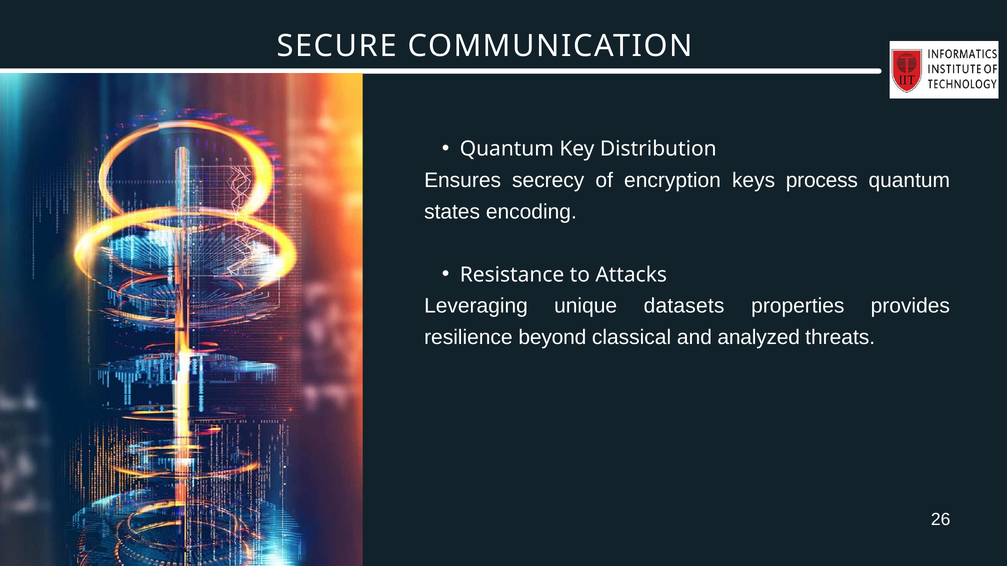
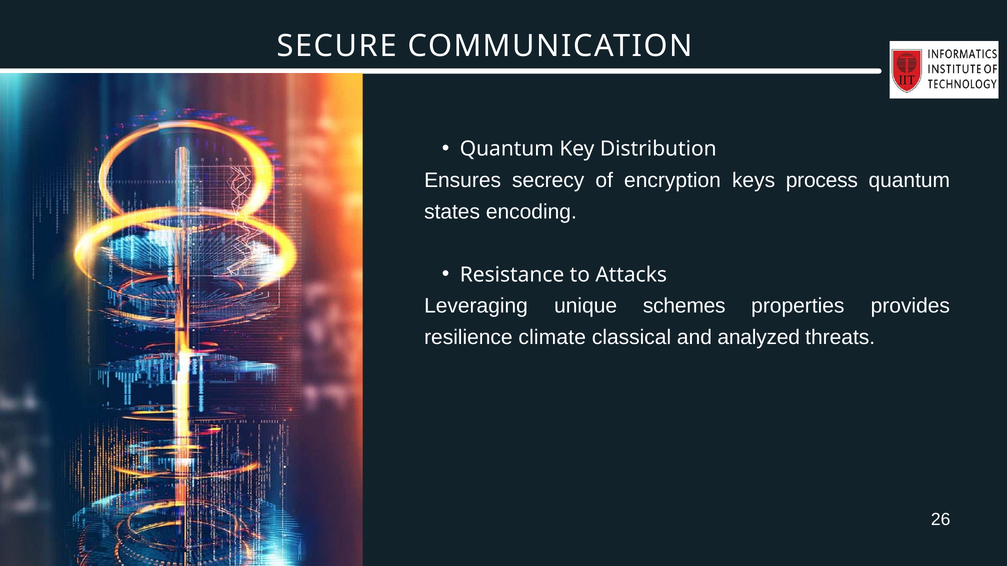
datasets: datasets -> schemes
beyond: beyond -> climate
